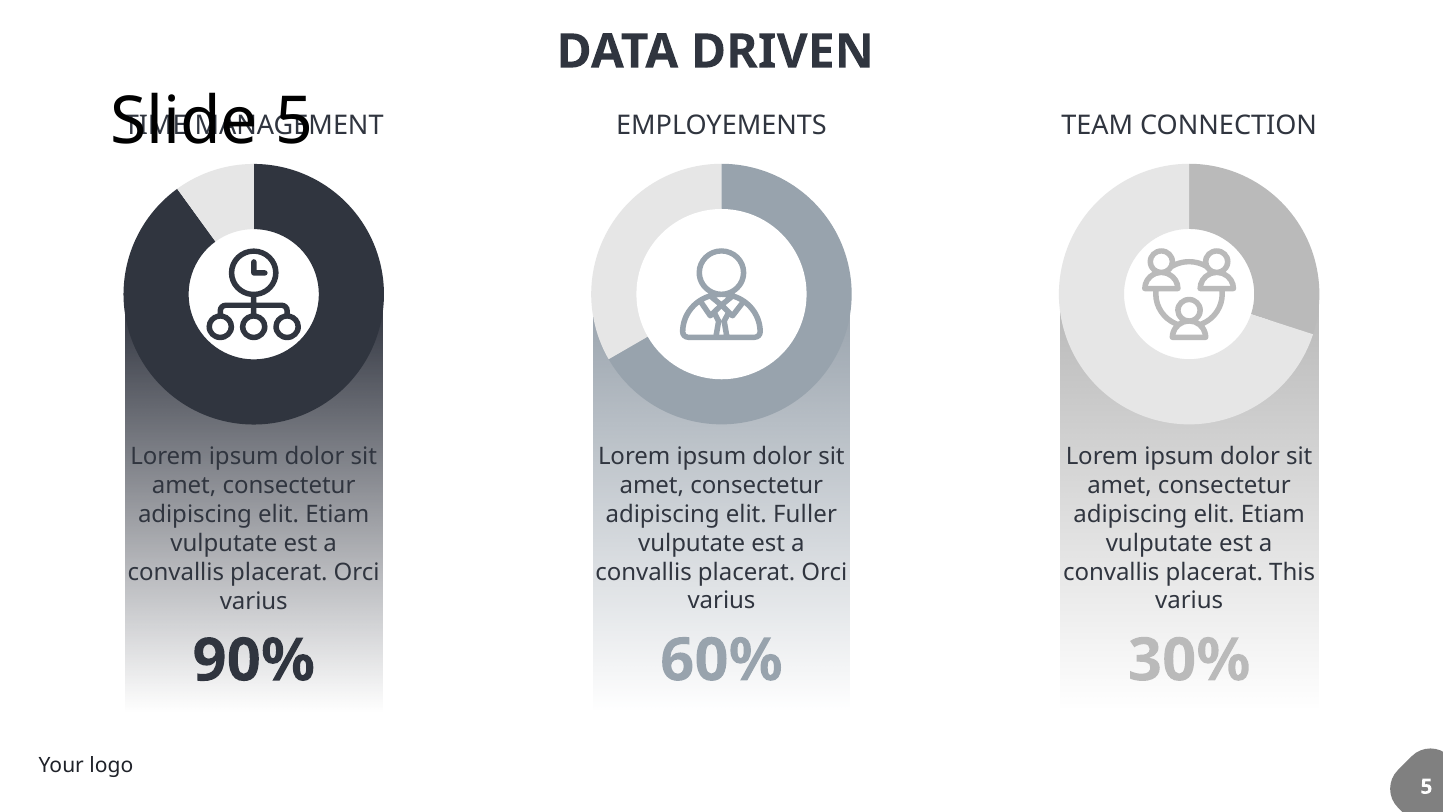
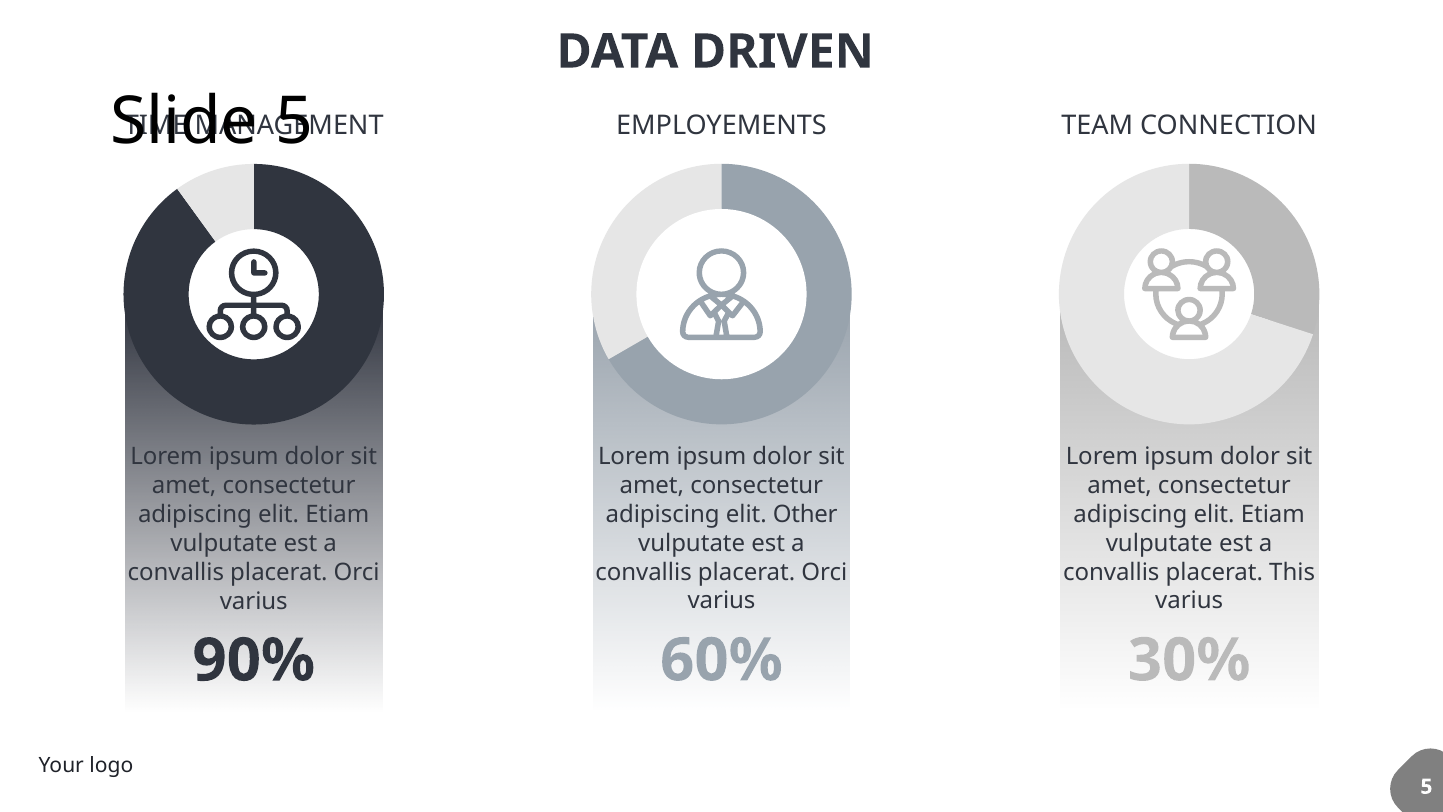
Fuller: Fuller -> Other
